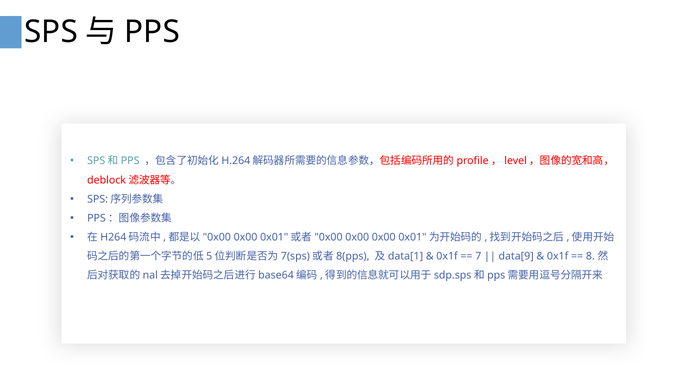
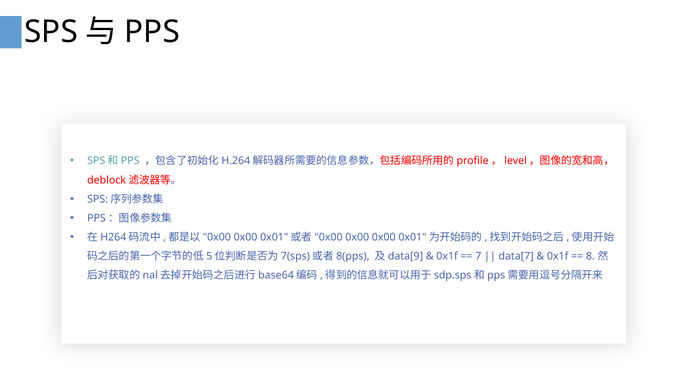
data[1: data[1 -> data[9
data[9: data[9 -> data[7
